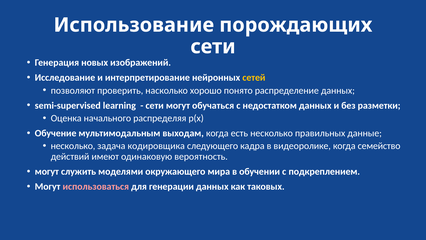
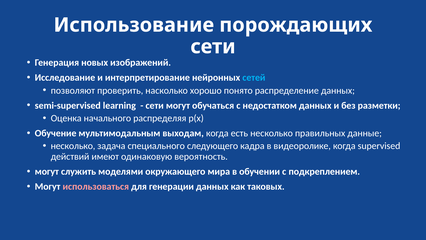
сетей colour: yellow -> light blue
кодировщика: кодировщика -> специального
семейство: семейство -> supervised
